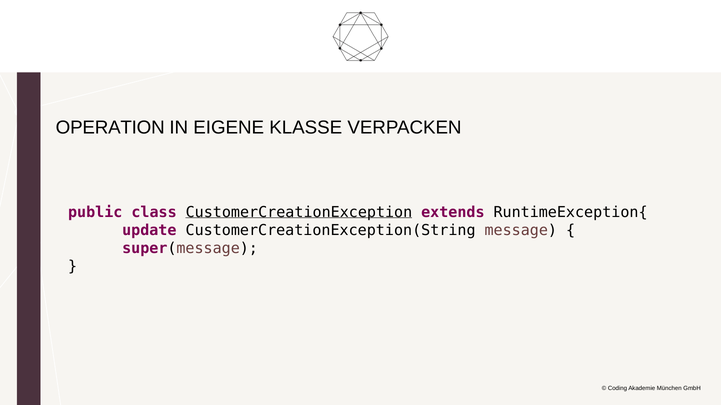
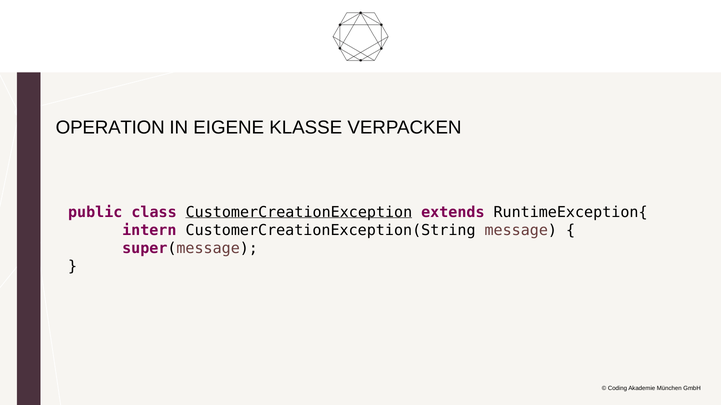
update: update -> intern
